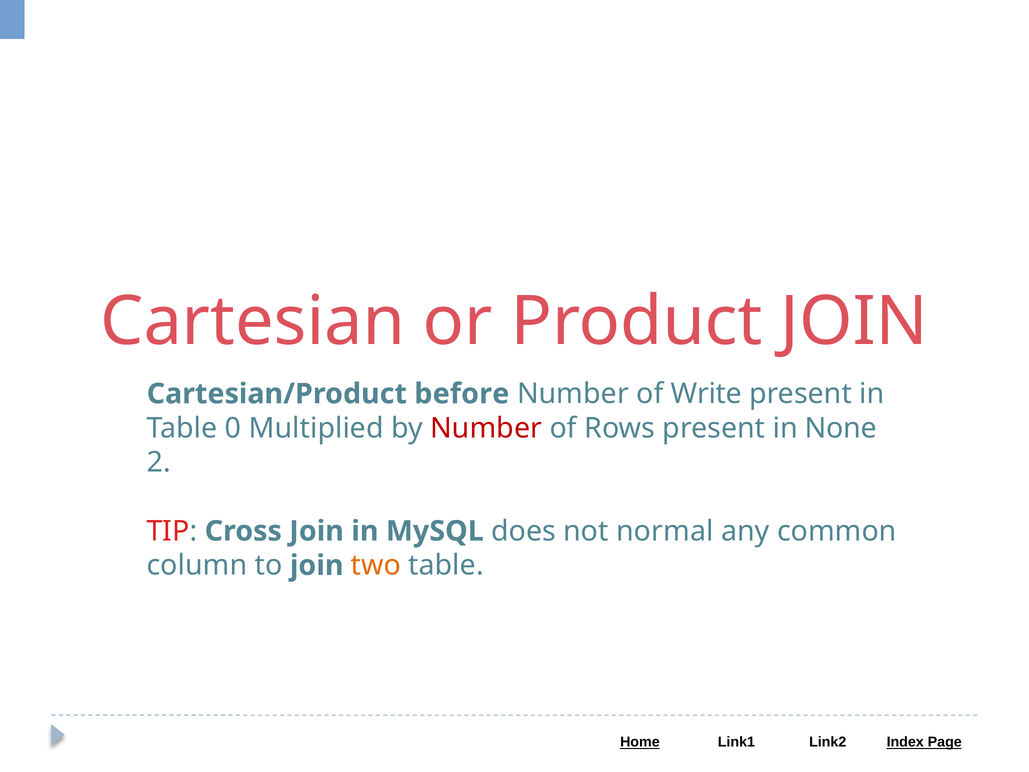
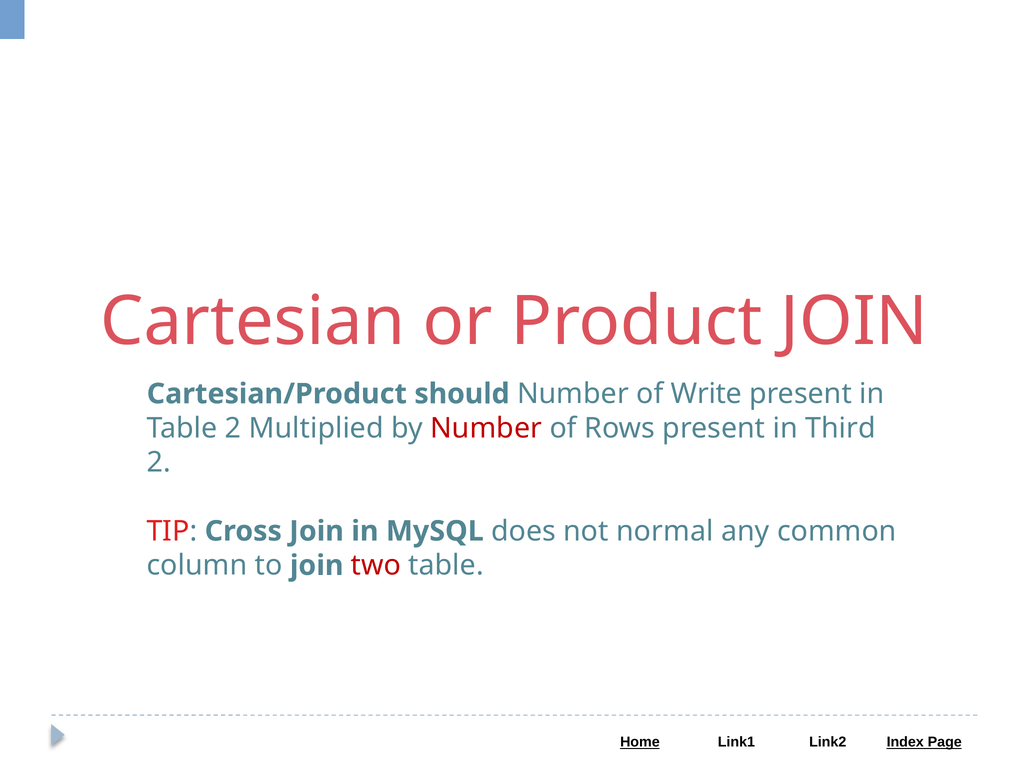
before: before -> should
Table 0: 0 -> 2
None: None -> Third
two colour: orange -> red
